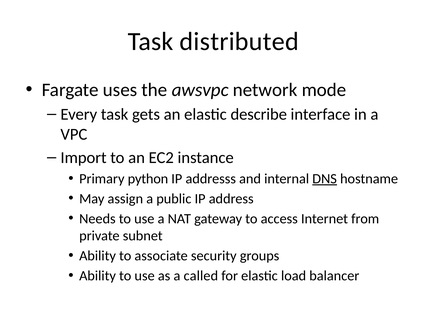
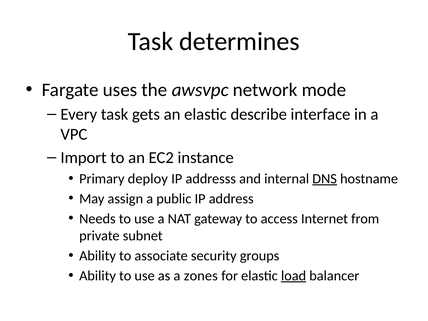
distributed: distributed -> determines
python: python -> deploy
called: called -> zones
load underline: none -> present
